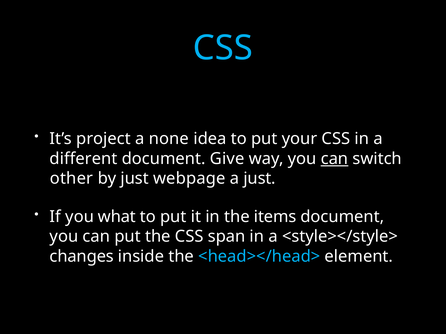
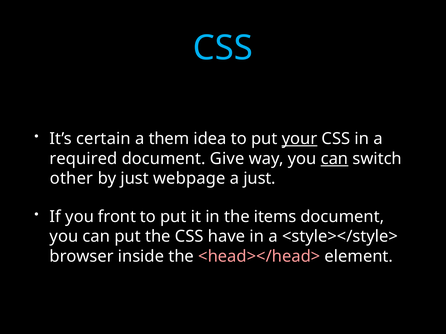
project: project -> certain
none: none -> them
your underline: none -> present
different: different -> required
what: what -> front
span: span -> have
changes: changes -> browser
<head></head> colour: light blue -> pink
